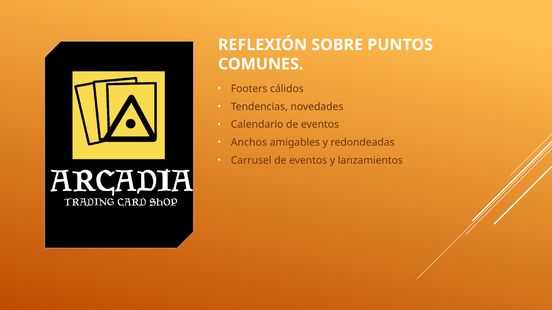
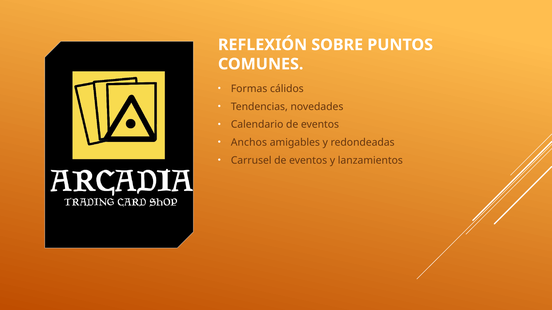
Footers: Footers -> Formas
